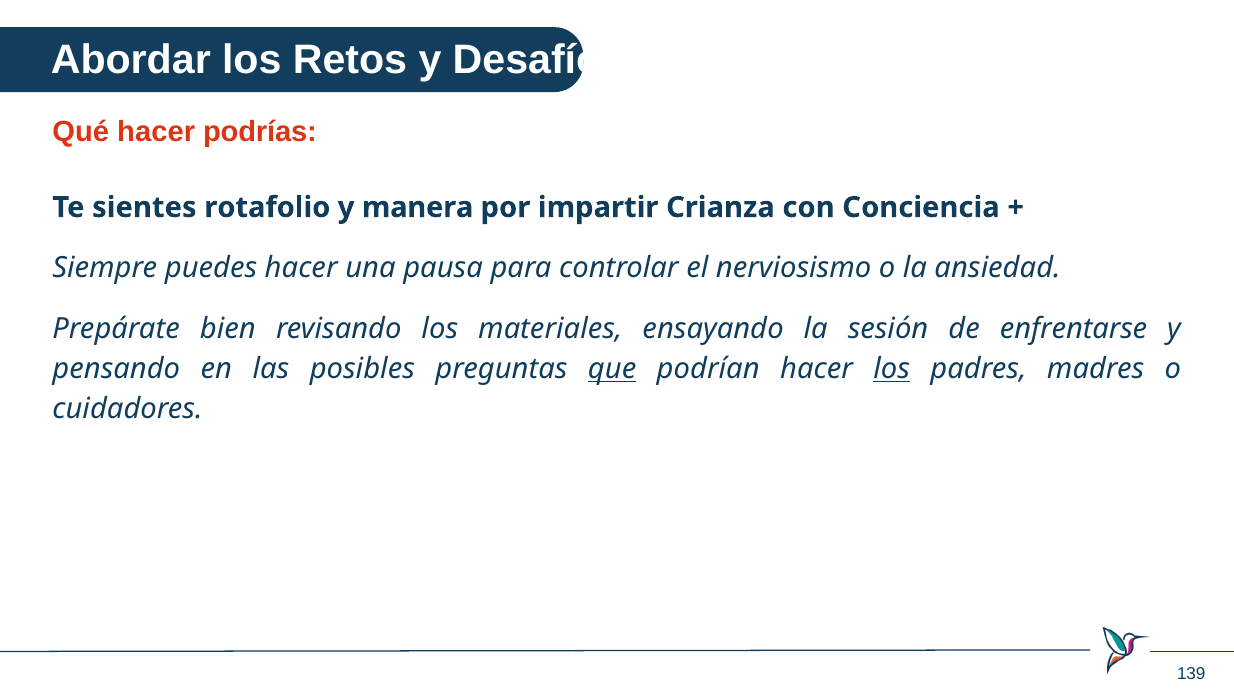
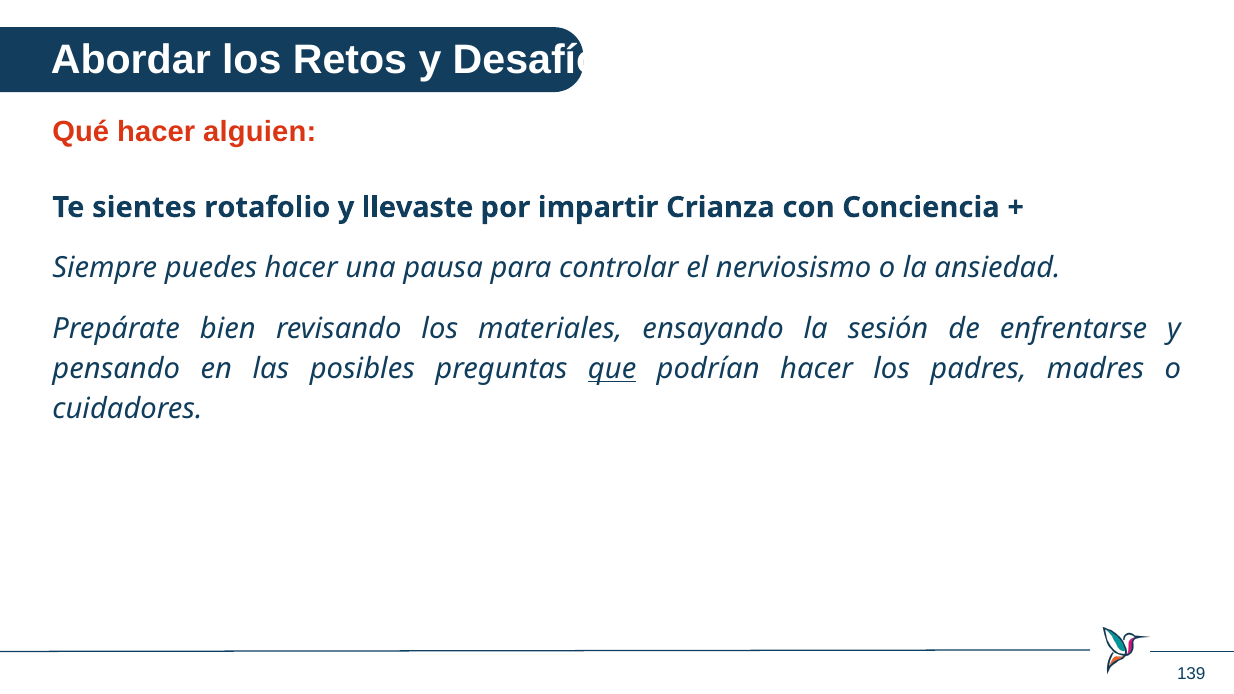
podrías: podrías -> alguien
manera: manera -> llevaste
los at (892, 369) underline: present -> none
